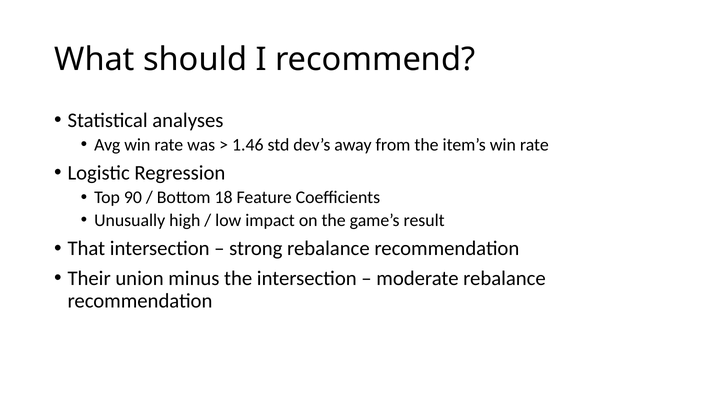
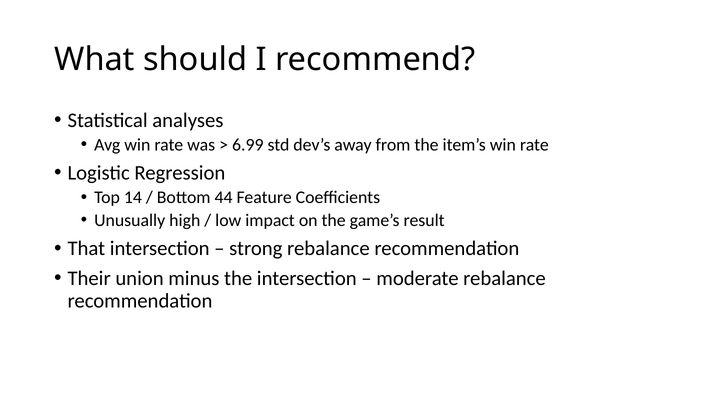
1.46: 1.46 -> 6.99
90: 90 -> 14
18: 18 -> 44
